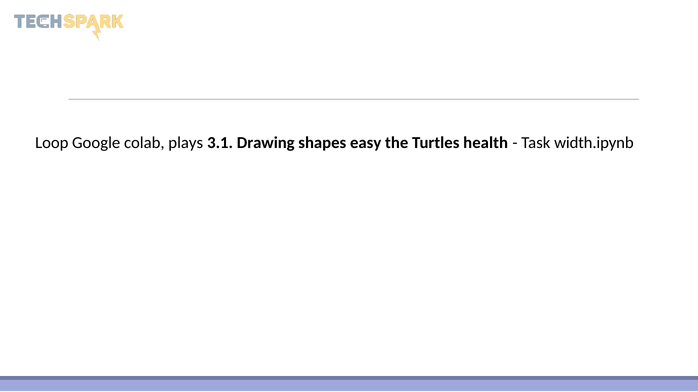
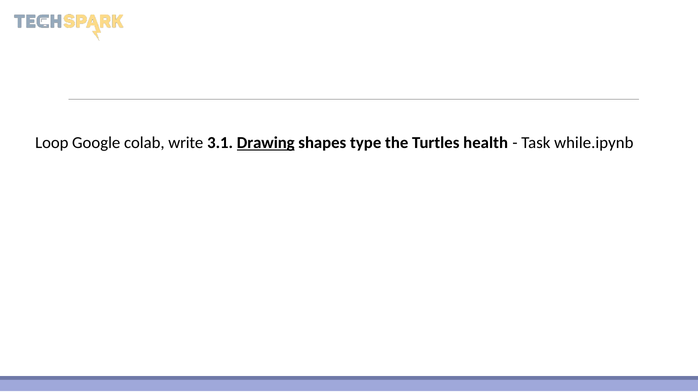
plays: plays -> write
Drawing underline: none -> present
easy: easy -> type
width.ipynb: width.ipynb -> while.ipynb
